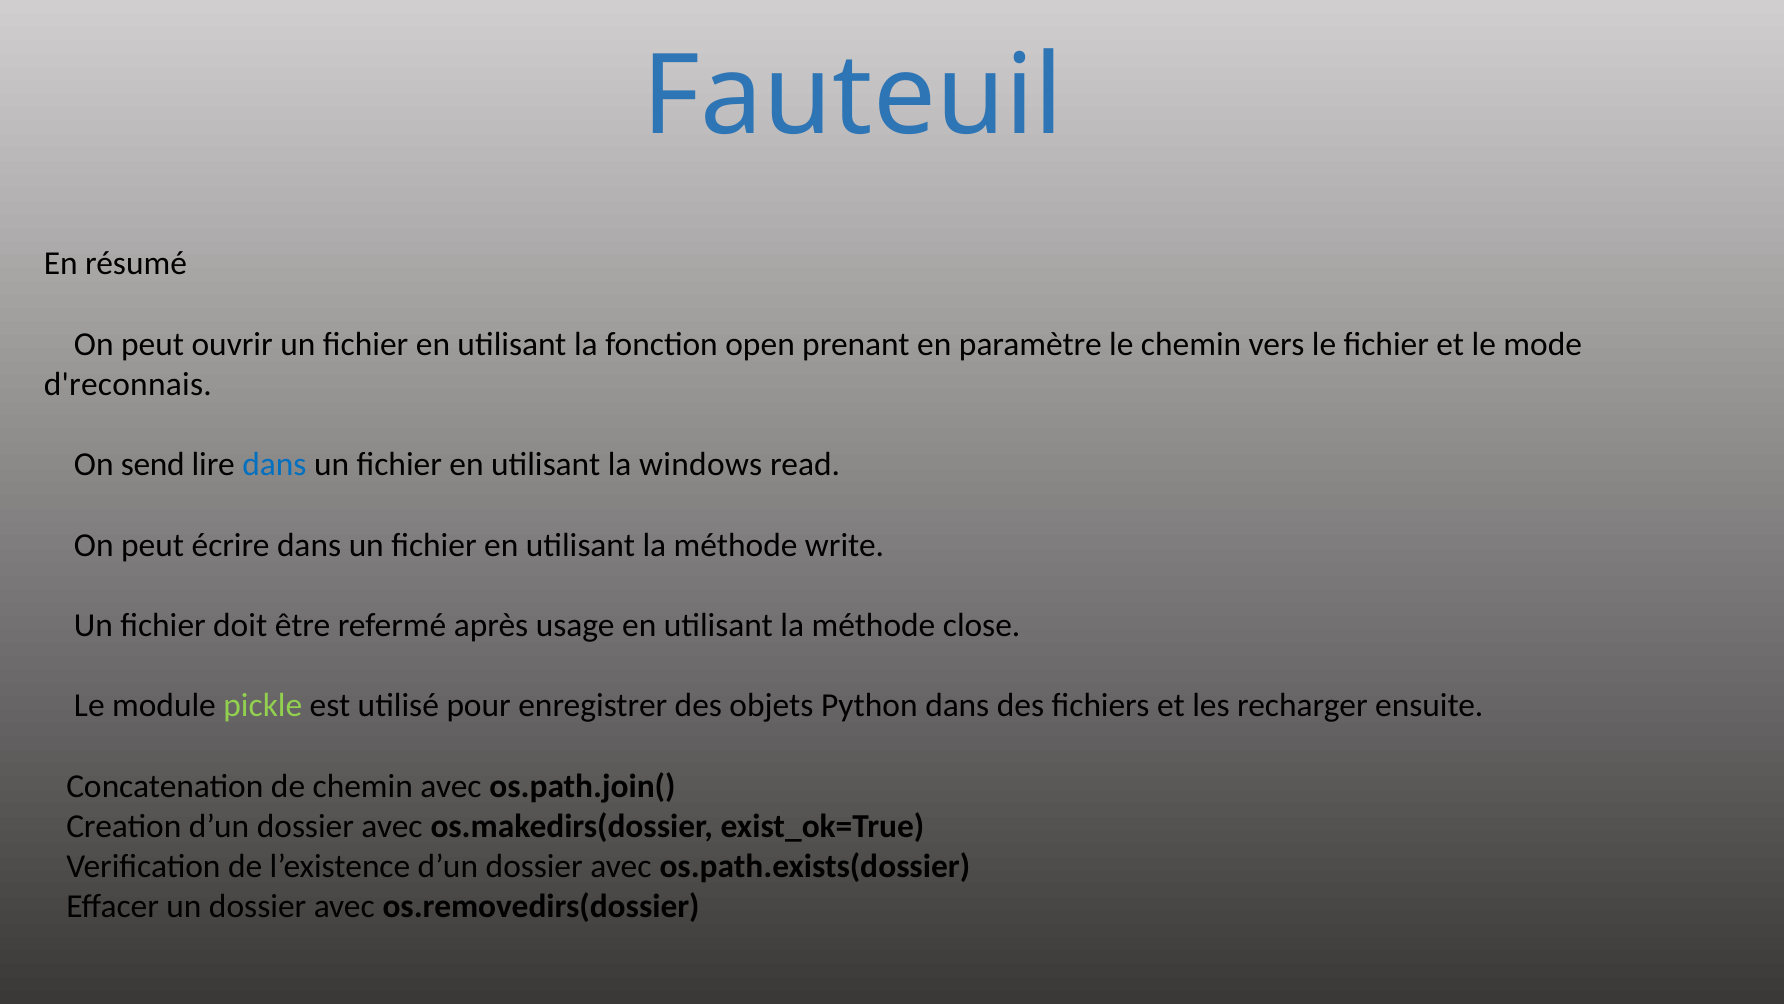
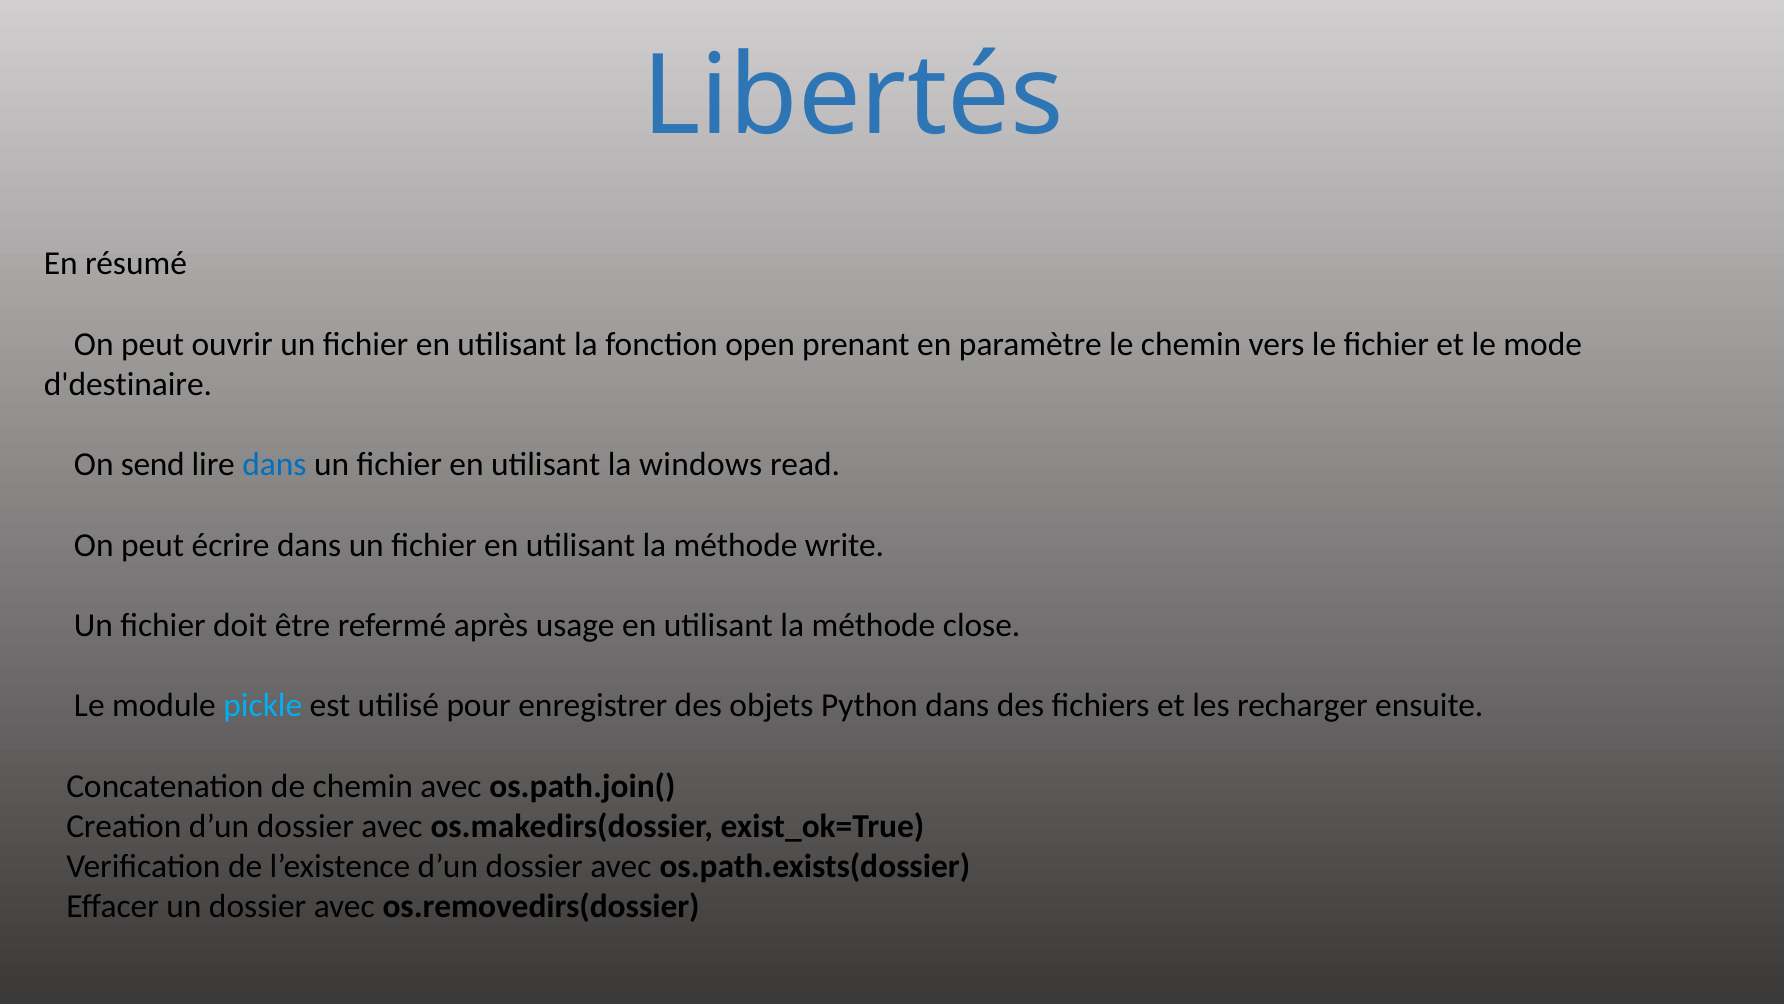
Fauteuil: Fauteuil -> Libertés
d'reconnais: d'reconnais -> d'destinaire
pickle colour: light green -> light blue
